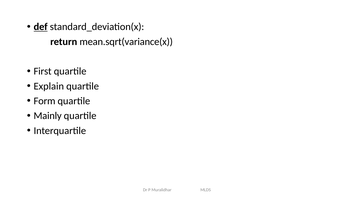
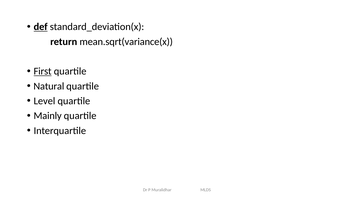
First underline: none -> present
Explain: Explain -> Natural
Form: Form -> Level
